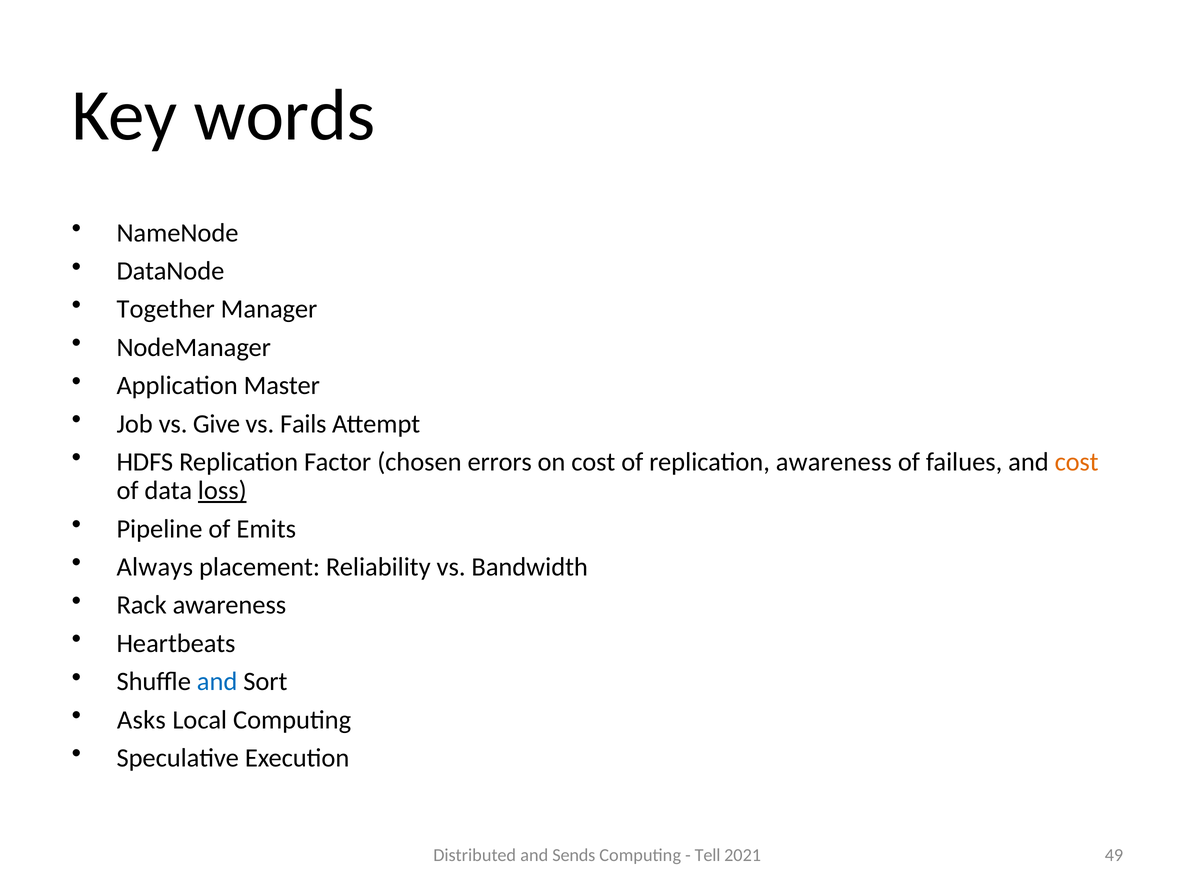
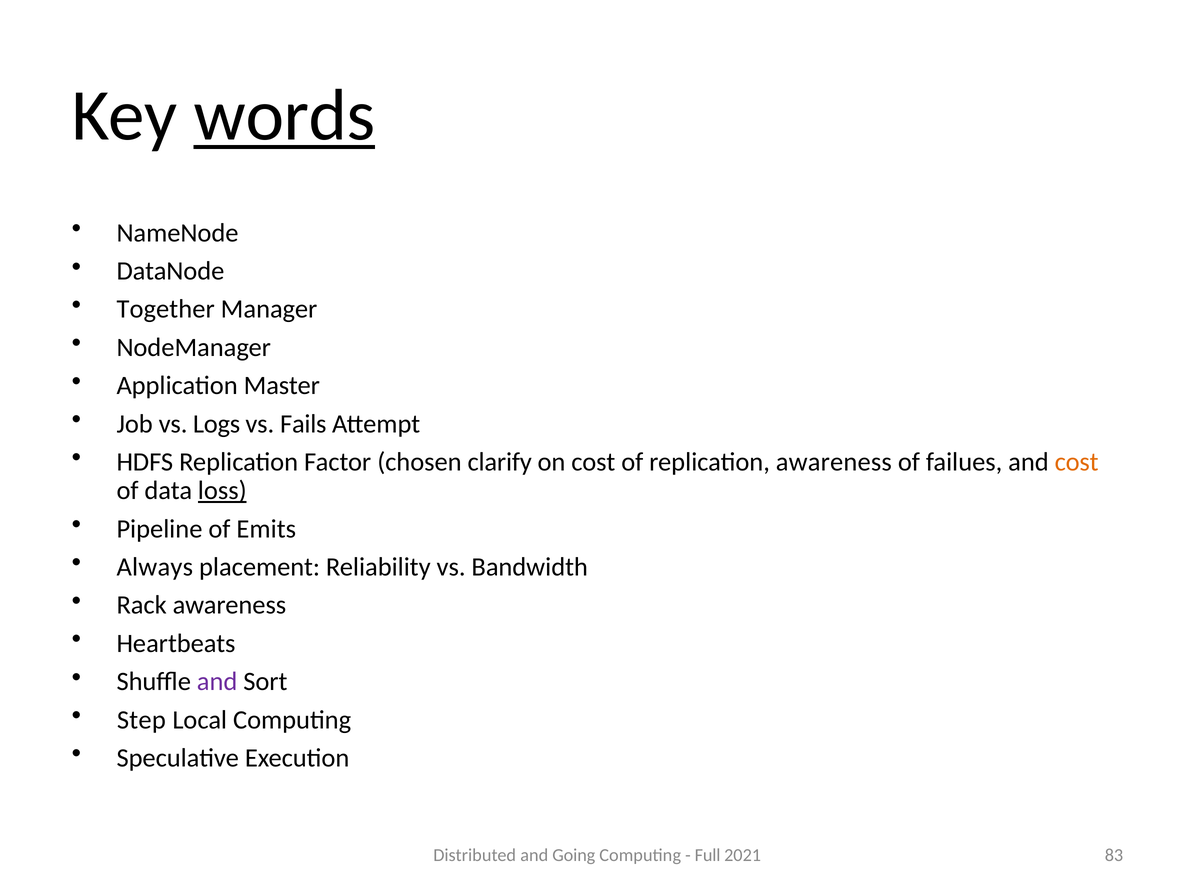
words underline: none -> present
Give: Give -> Logs
errors: errors -> clarify
and at (217, 682) colour: blue -> purple
Asks: Asks -> Step
Sends: Sends -> Going
Tell: Tell -> Full
49: 49 -> 83
